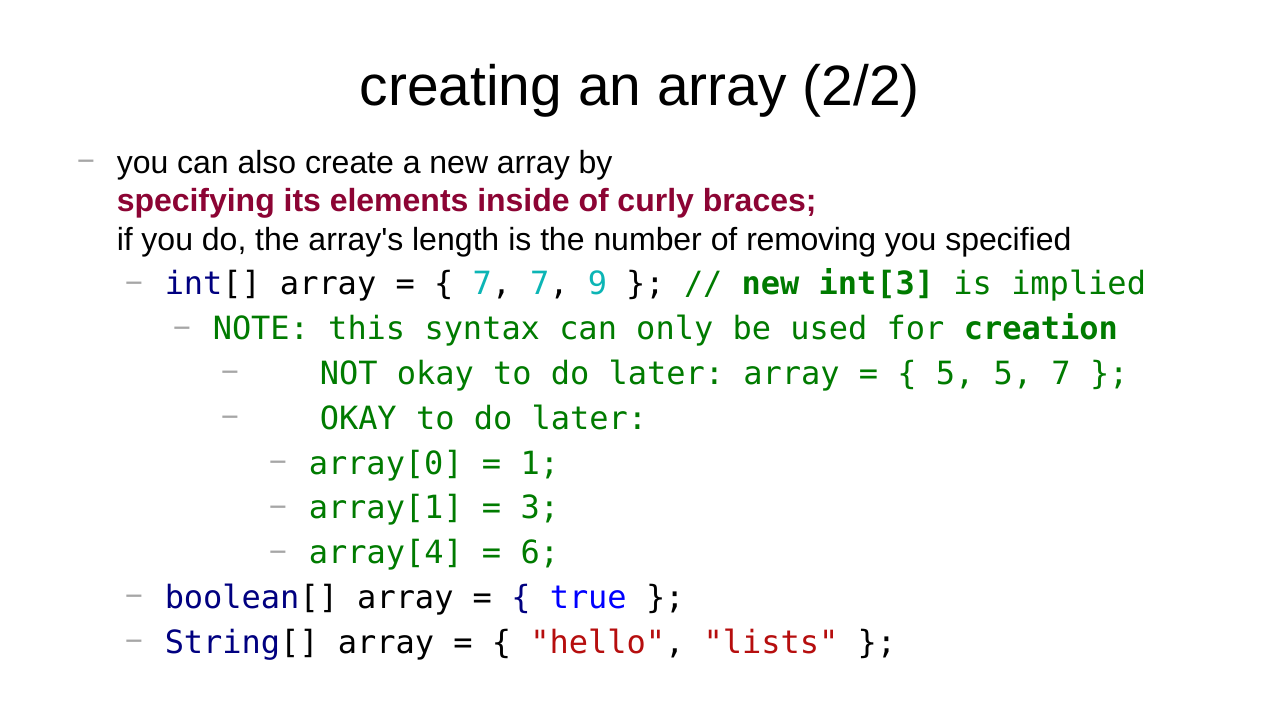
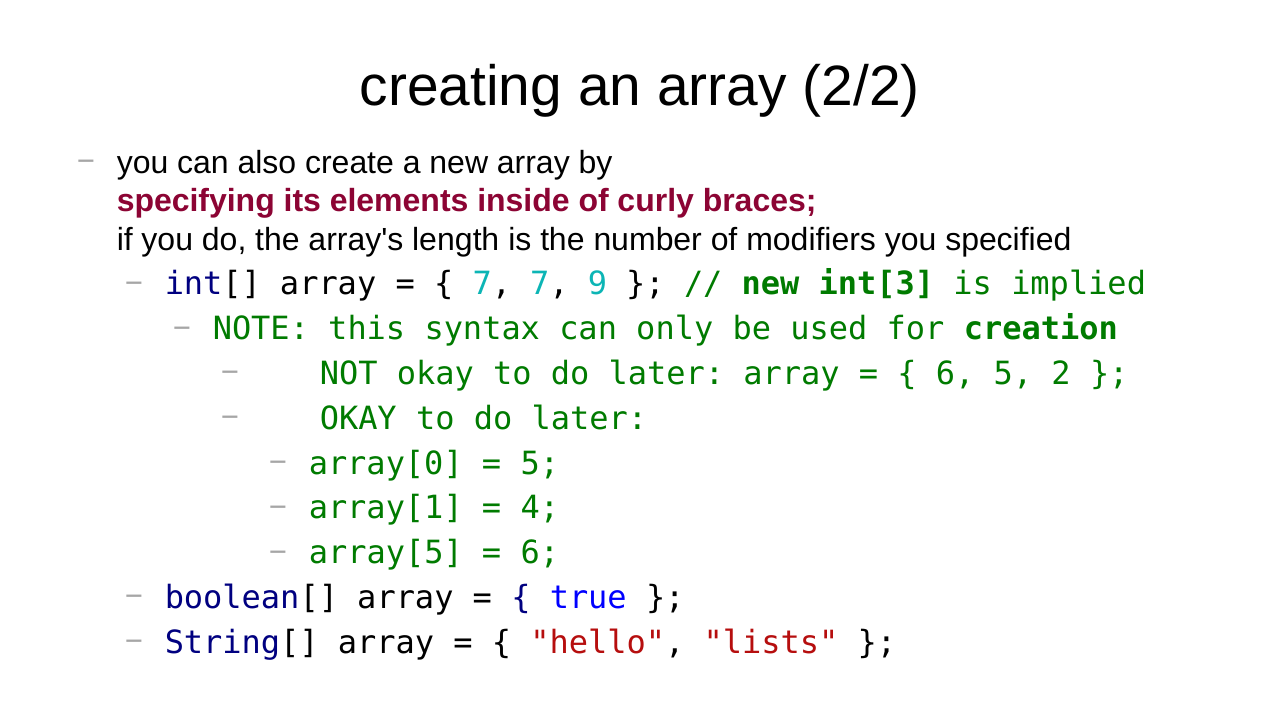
removing: removing -> modifiers
5 at (955, 374): 5 -> 6
5 7: 7 -> 2
1 at (540, 463): 1 -> 5
3: 3 -> 4
array[4: array[4 -> array[5
